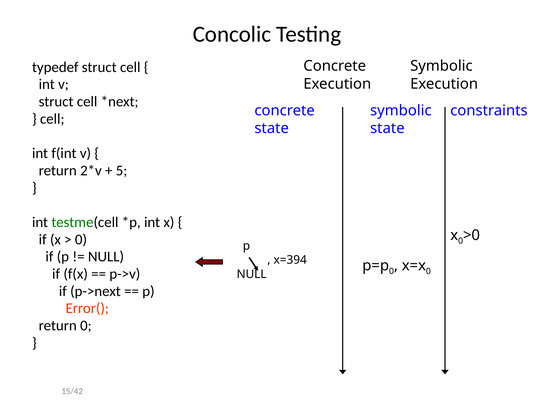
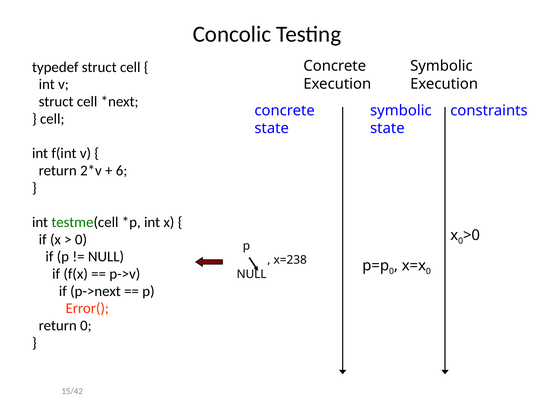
5: 5 -> 6
x=394: x=394 -> x=238
